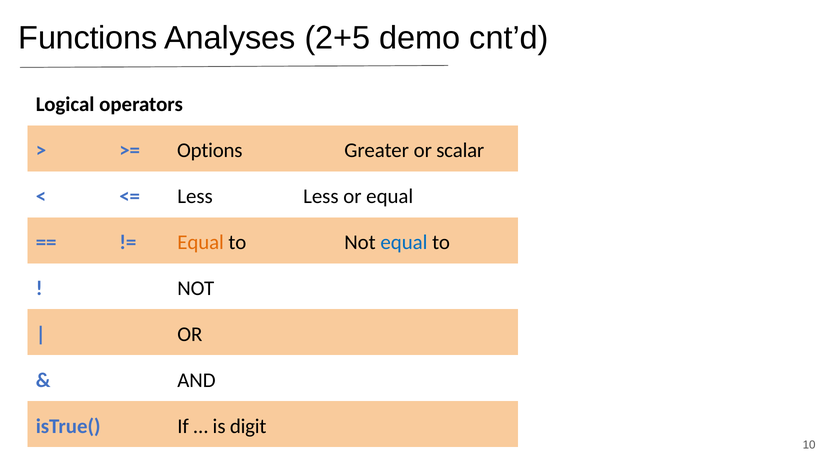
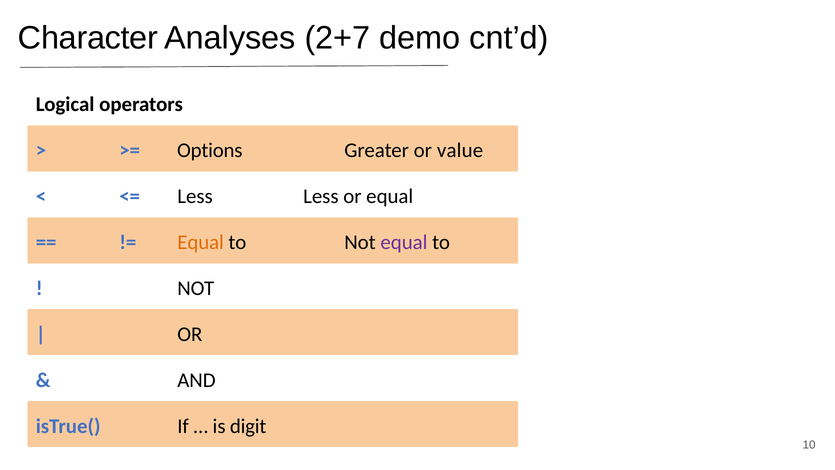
Functions: Functions -> Character
2+5: 2+5 -> 2+7
scalar: scalar -> value
equal at (404, 242) colour: blue -> purple
